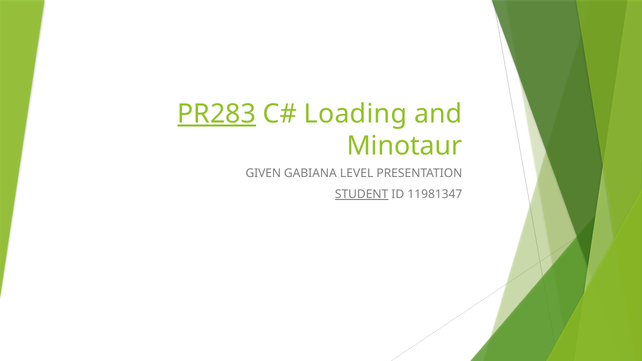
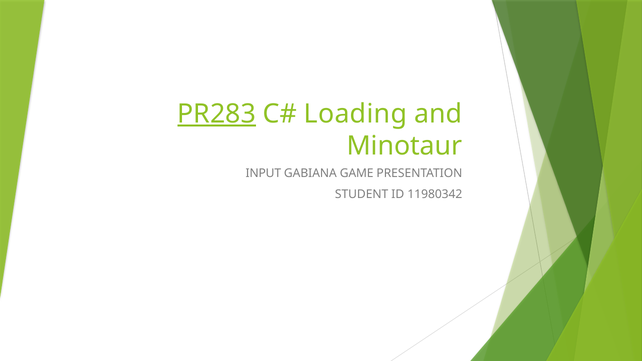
GIVEN: GIVEN -> INPUT
LEVEL: LEVEL -> GAME
STUDENT underline: present -> none
11981347: 11981347 -> 11980342
